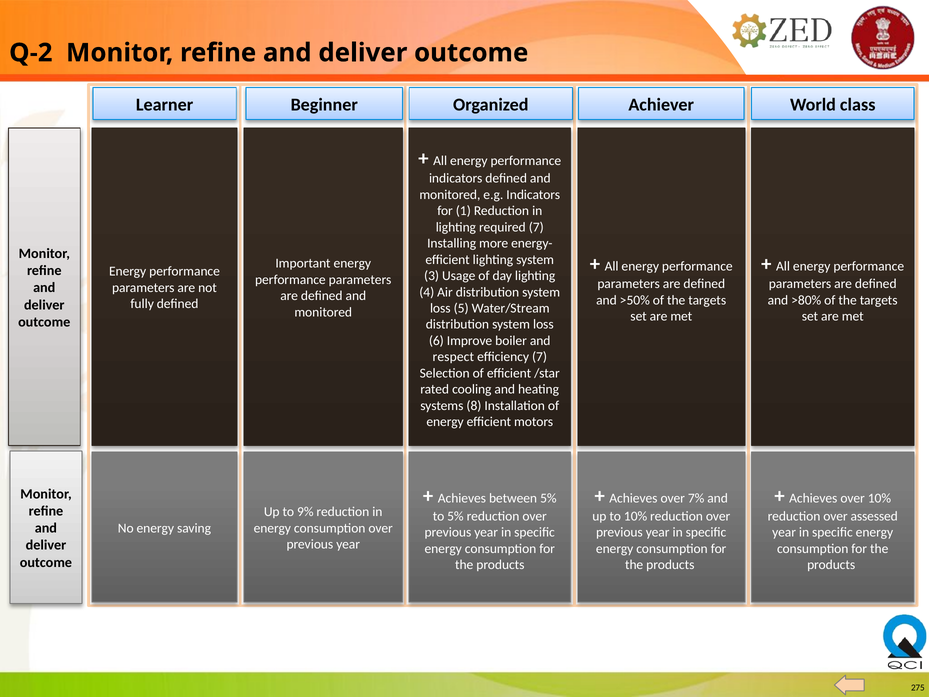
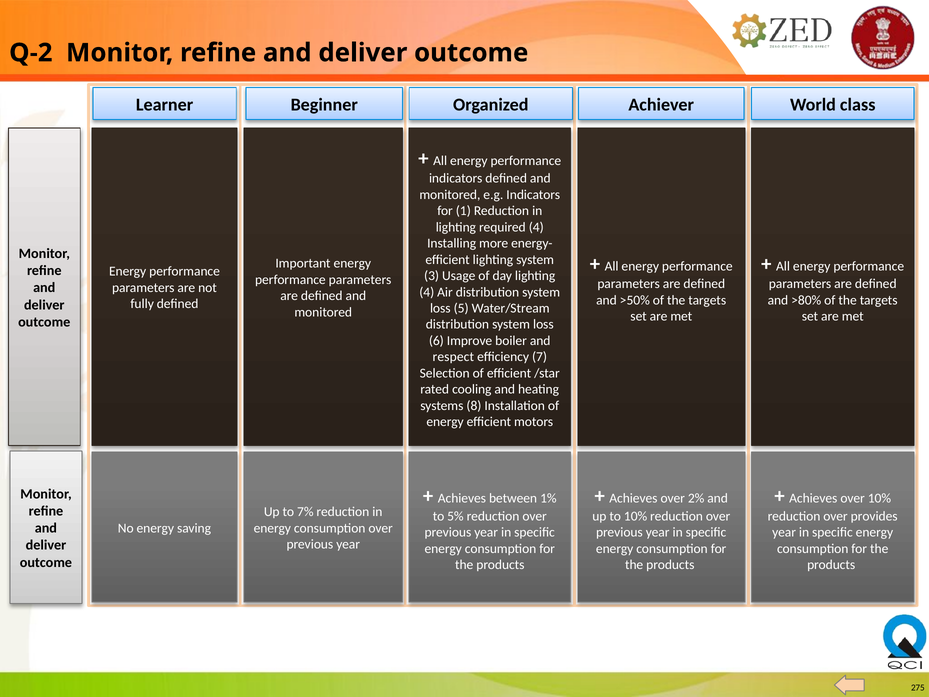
required 7: 7 -> 4
between 5%: 5% -> 1%
7%: 7% -> 2%
9%: 9% -> 7%
assessed: assessed -> provides
